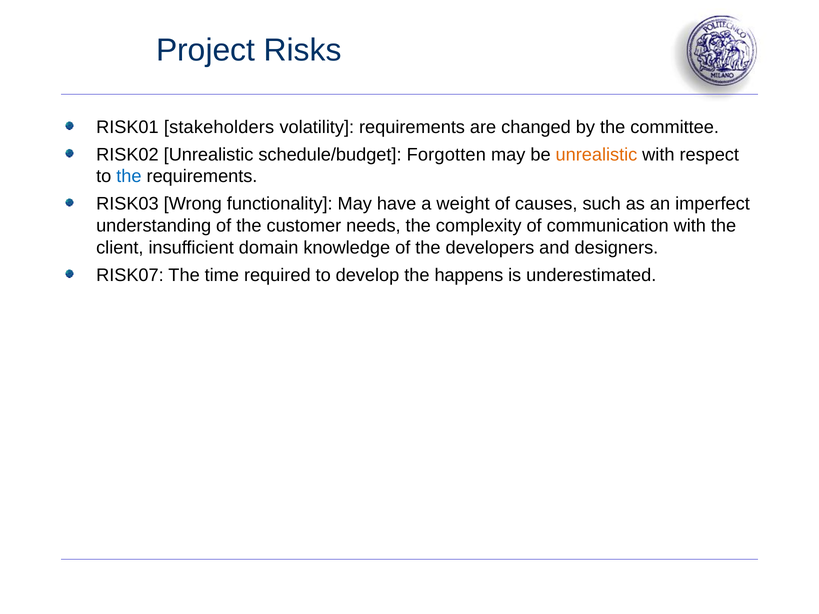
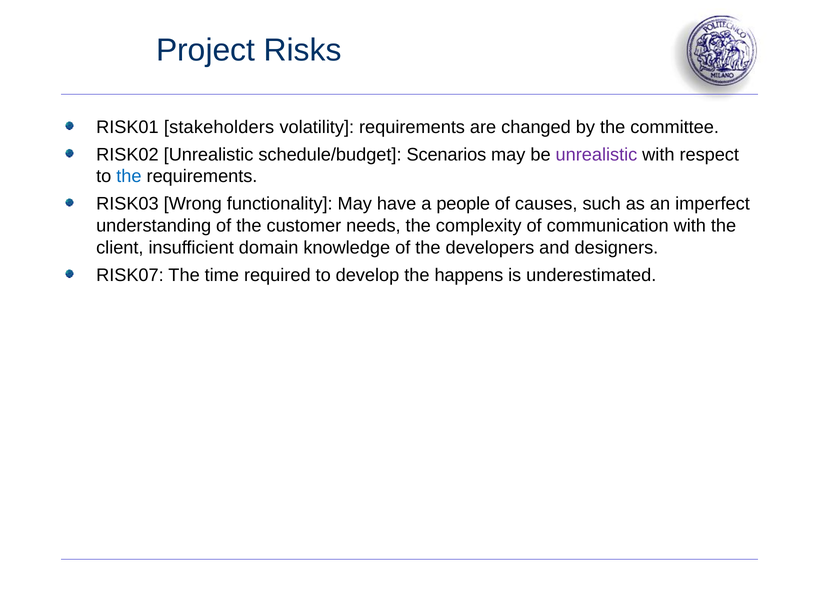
Forgotten: Forgotten -> Scenarios
unrealistic at (596, 155) colour: orange -> purple
weight: weight -> people
